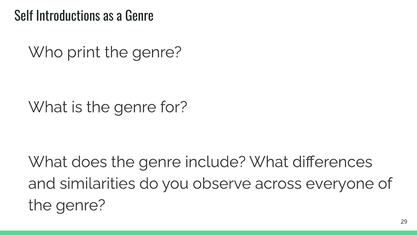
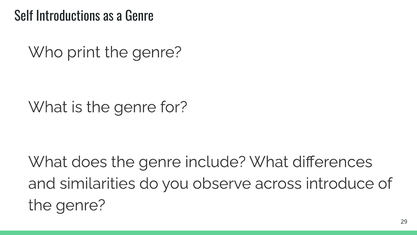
everyone: everyone -> introduce
